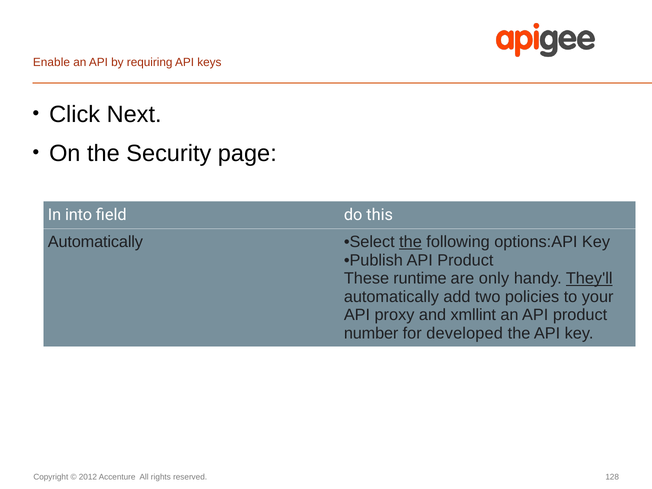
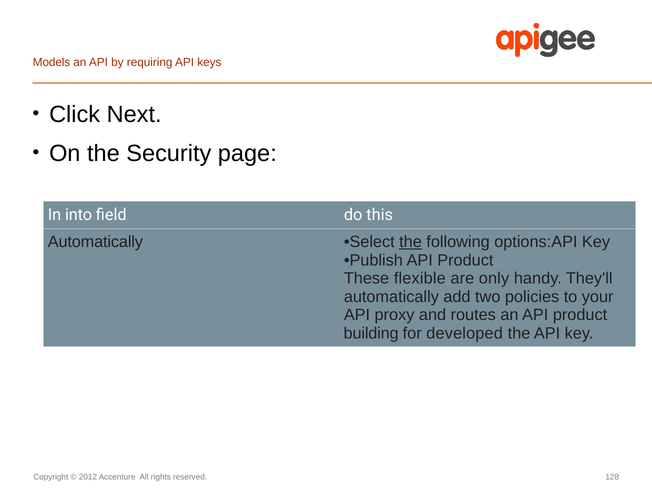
Enable: Enable -> Models
runtime: runtime -> flexible
They'll underline: present -> none
xmllint: xmllint -> routes
number: number -> building
